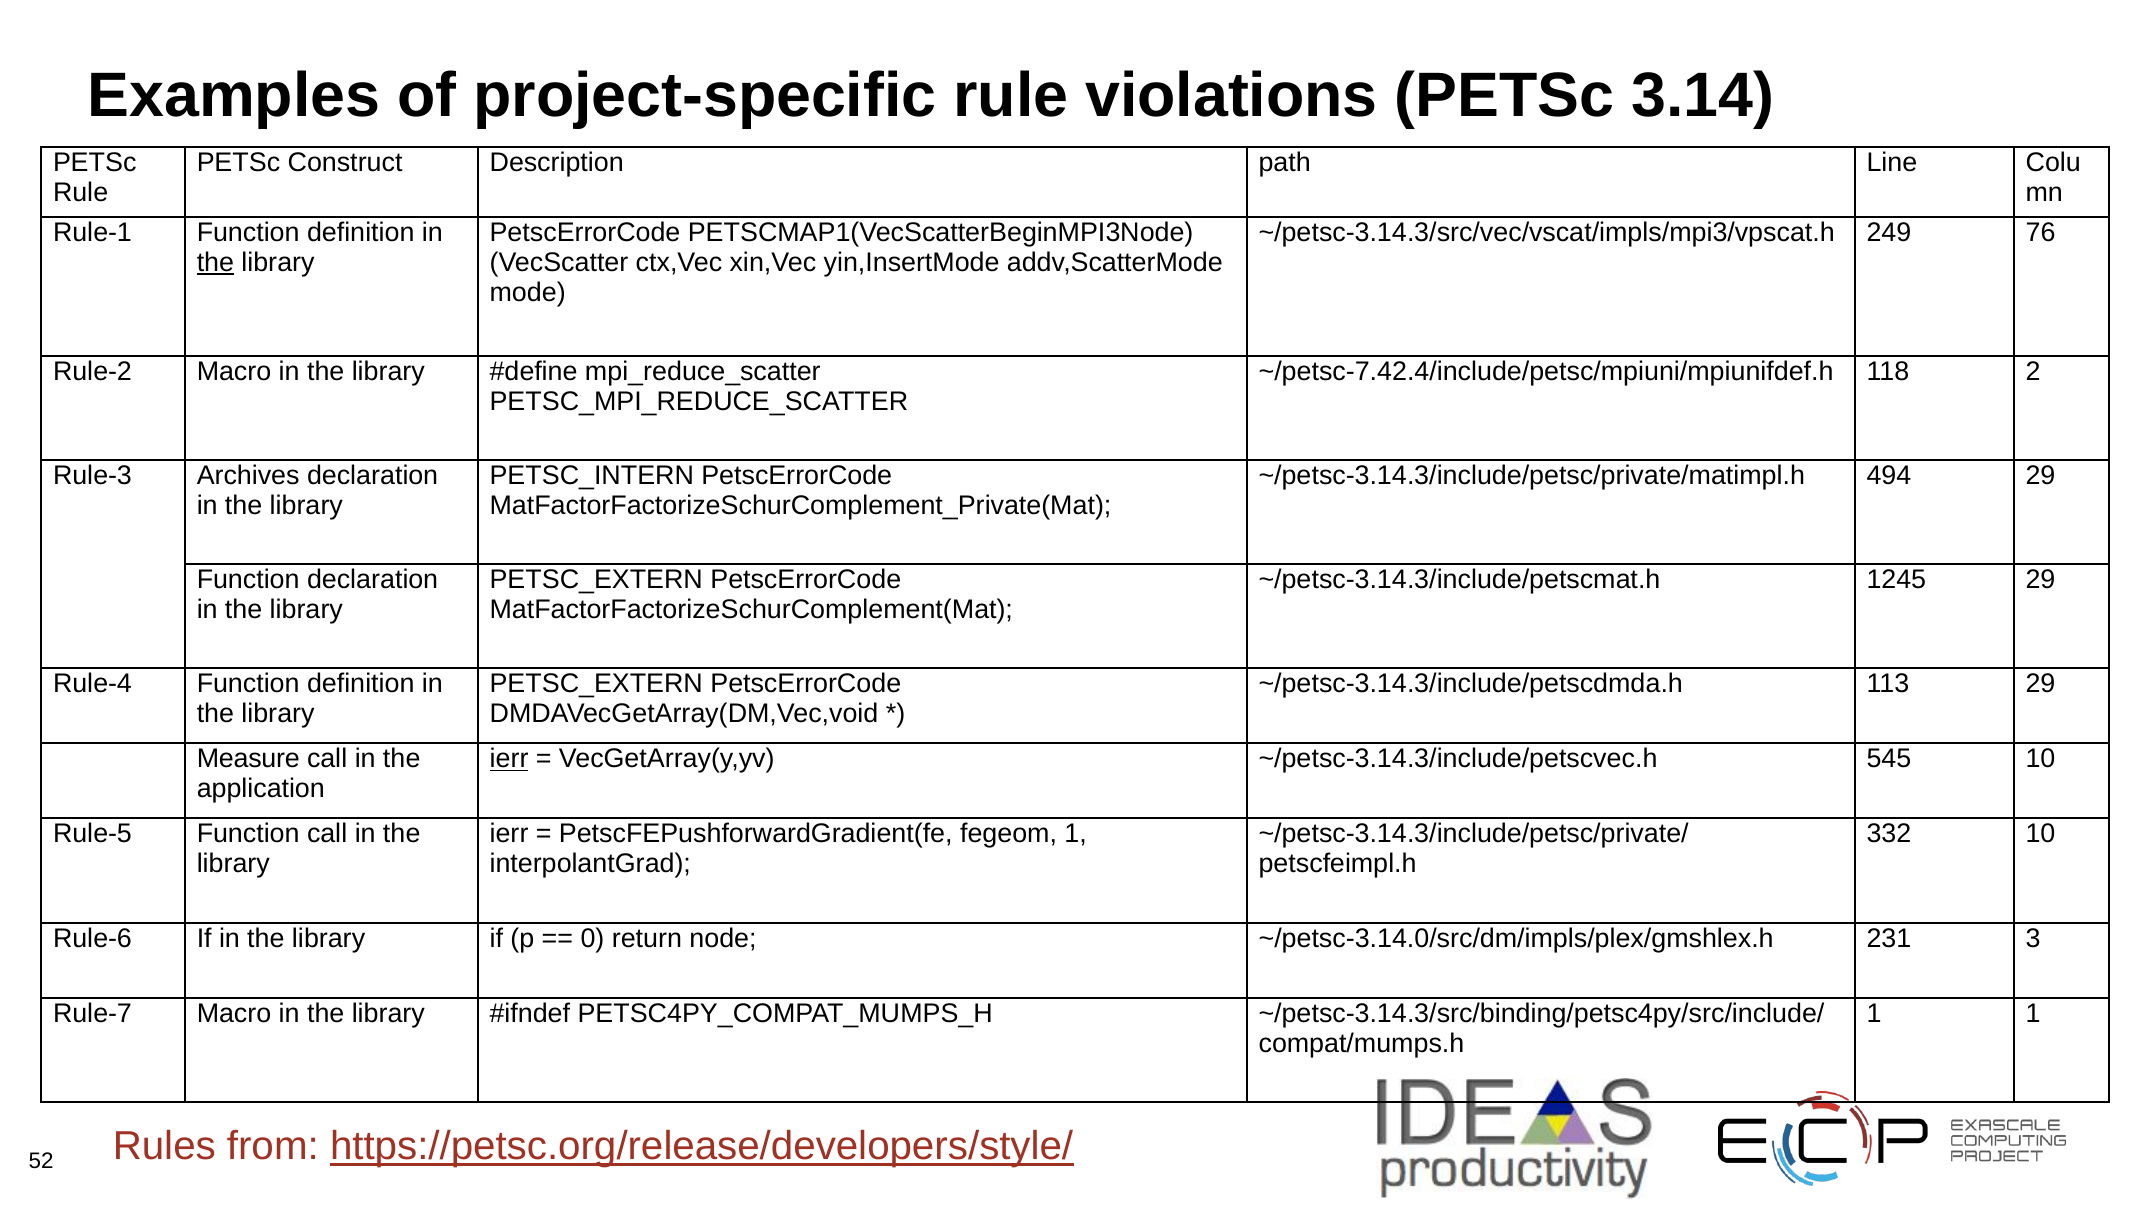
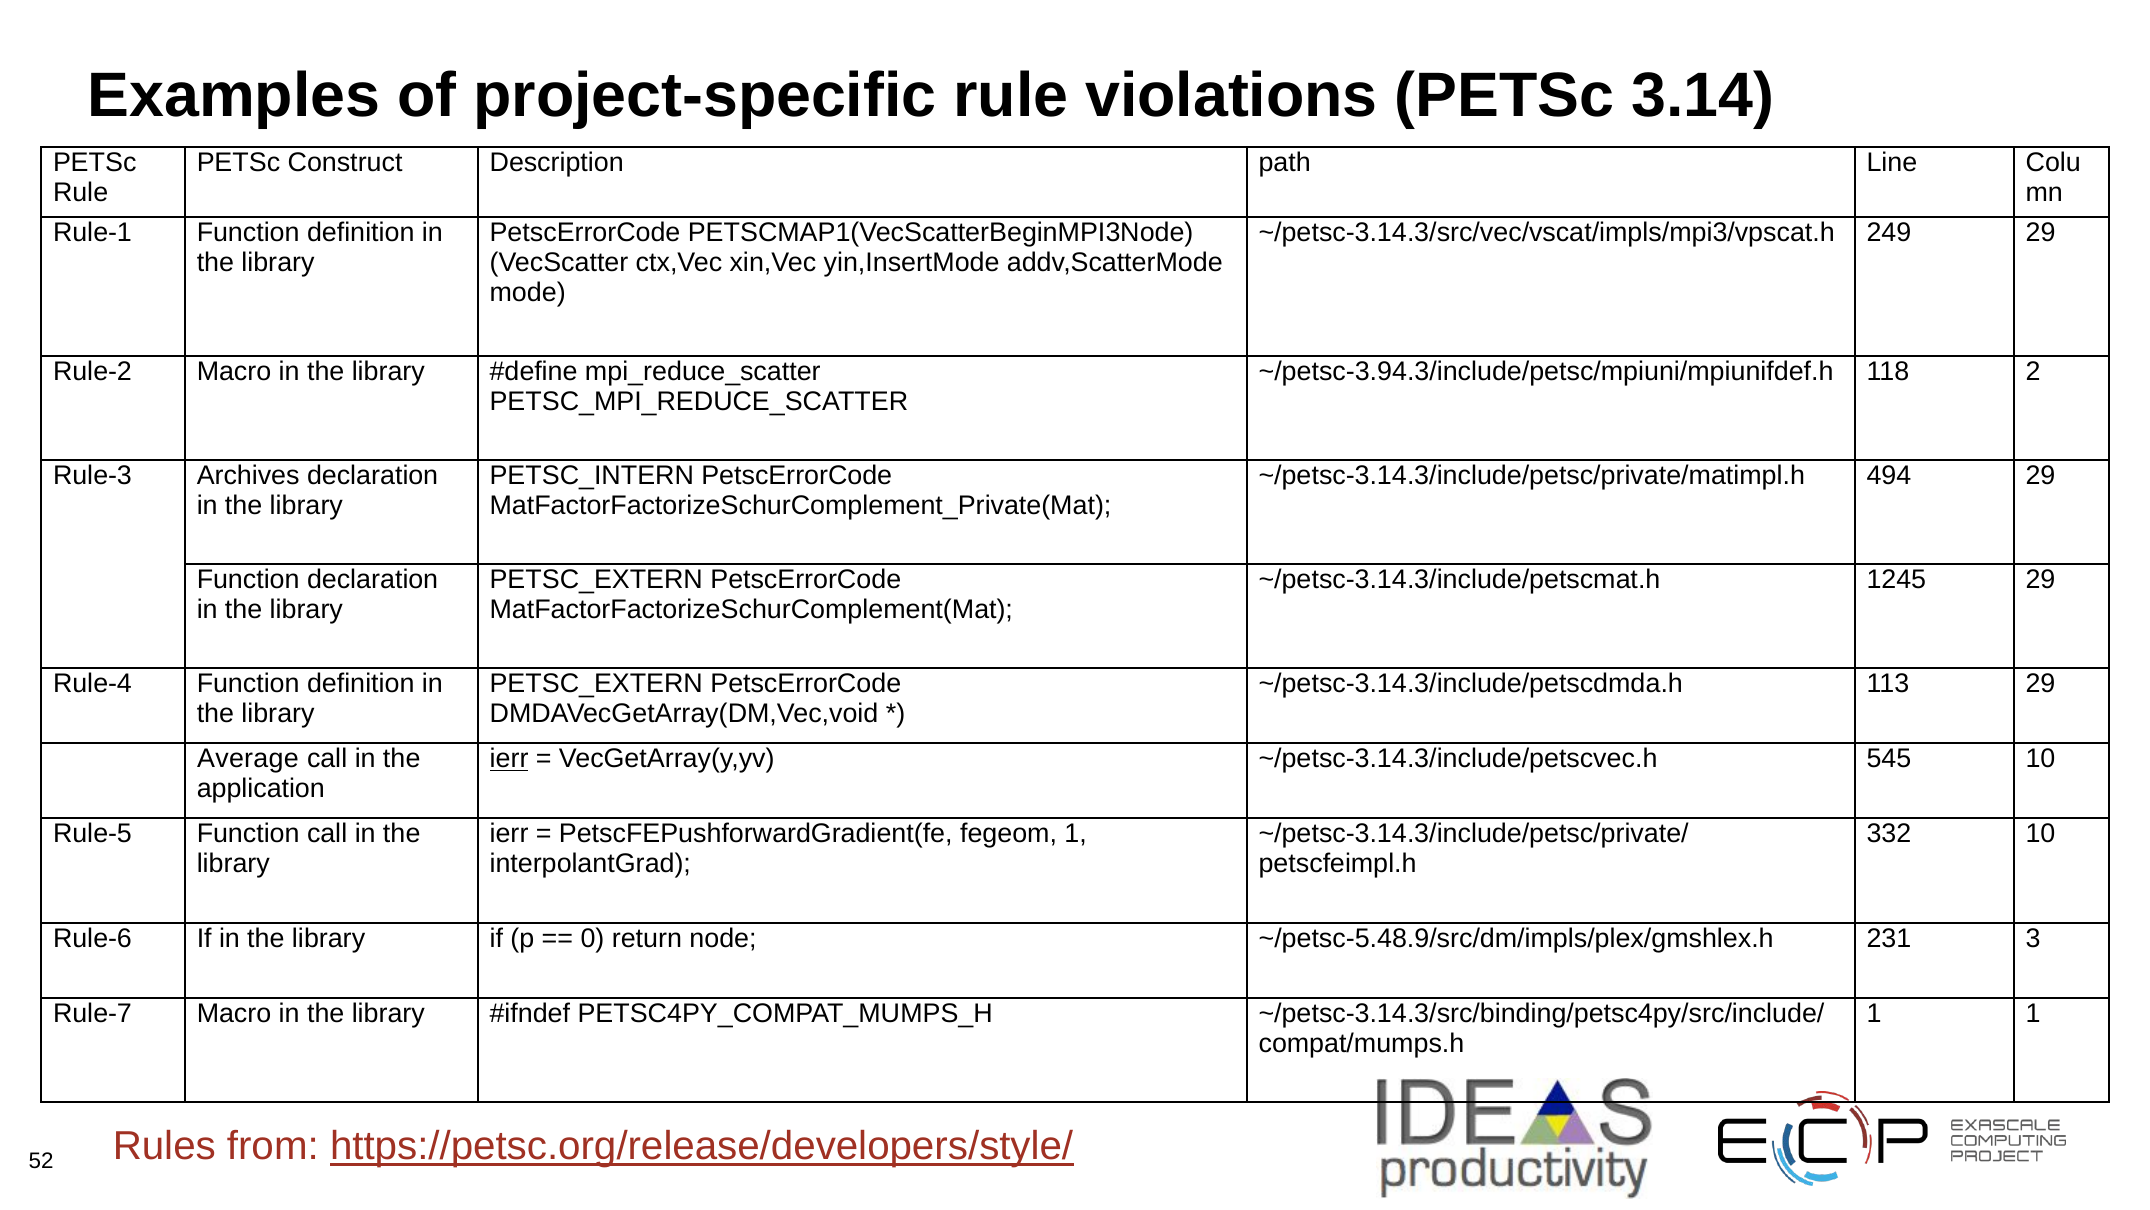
249 76: 76 -> 29
the at (215, 262) underline: present -> none
~/petsc-7.42.4/include/petsc/mpiuni/mpiunifdef.h: ~/petsc-7.42.4/include/petsc/mpiuni/mpiunifdef.h -> ~/petsc-3.94.3/include/petsc/mpiuni/mpiunifdef.h
Measure: Measure -> Average
~/petsc-3.14.0/src/dm/impls/plex/gmshlex.h: ~/petsc-3.14.0/src/dm/impls/plex/gmshlex.h -> ~/petsc-5.48.9/src/dm/impls/plex/gmshlex.h
